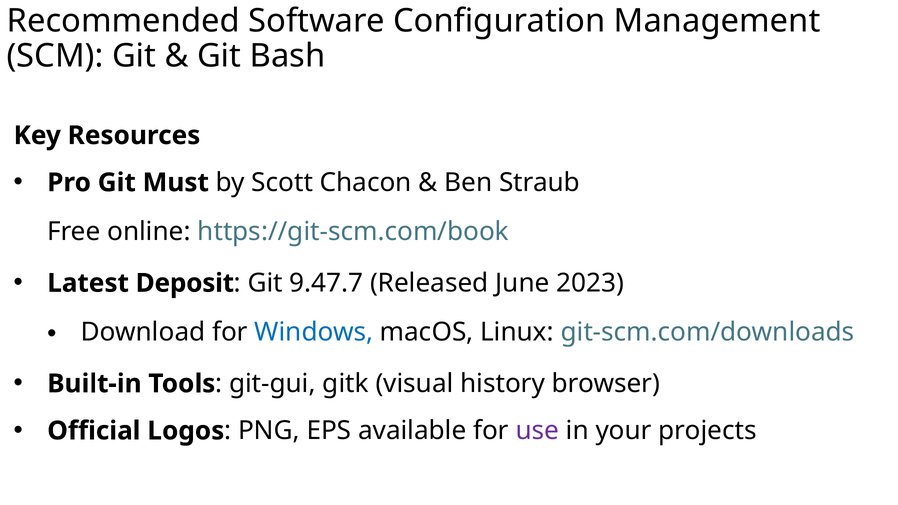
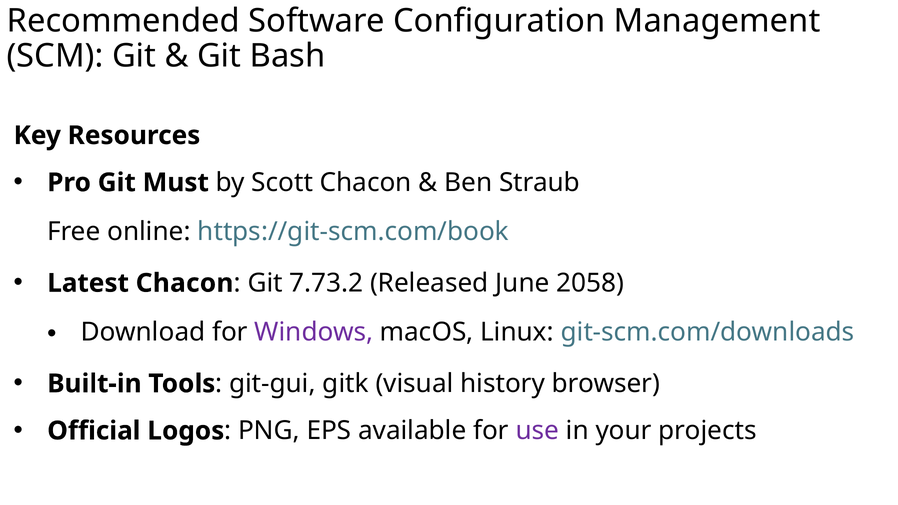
Latest Deposit: Deposit -> Chacon
9.47.7: 9.47.7 -> 7.73.2
2023: 2023 -> 2058
Windows colour: blue -> purple
